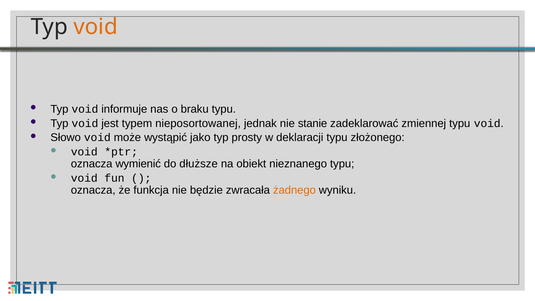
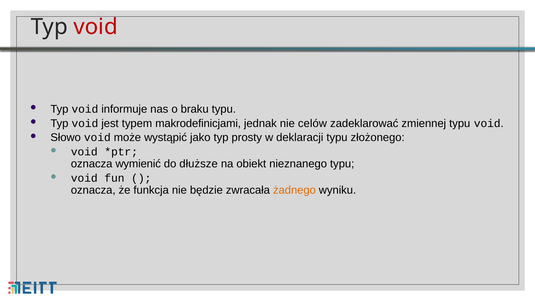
void at (96, 27) colour: orange -> red
nieposortowanej: nieposortowanej -> makrodefinicjami
stanie: stanie -> celów
